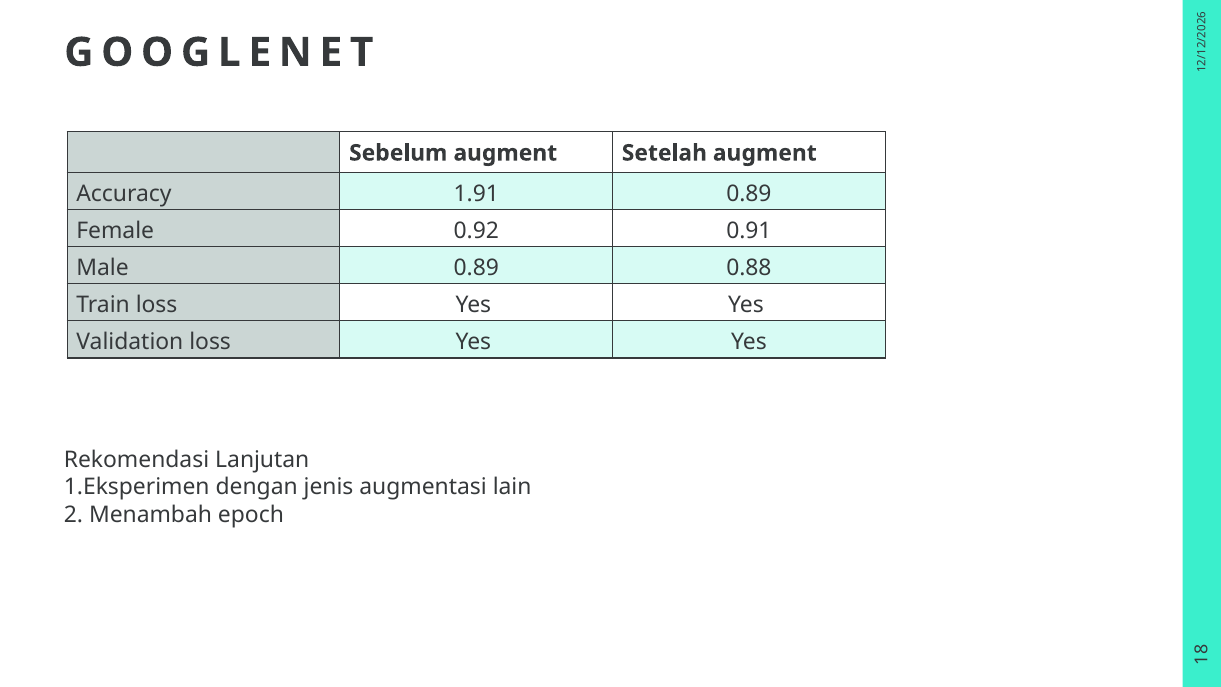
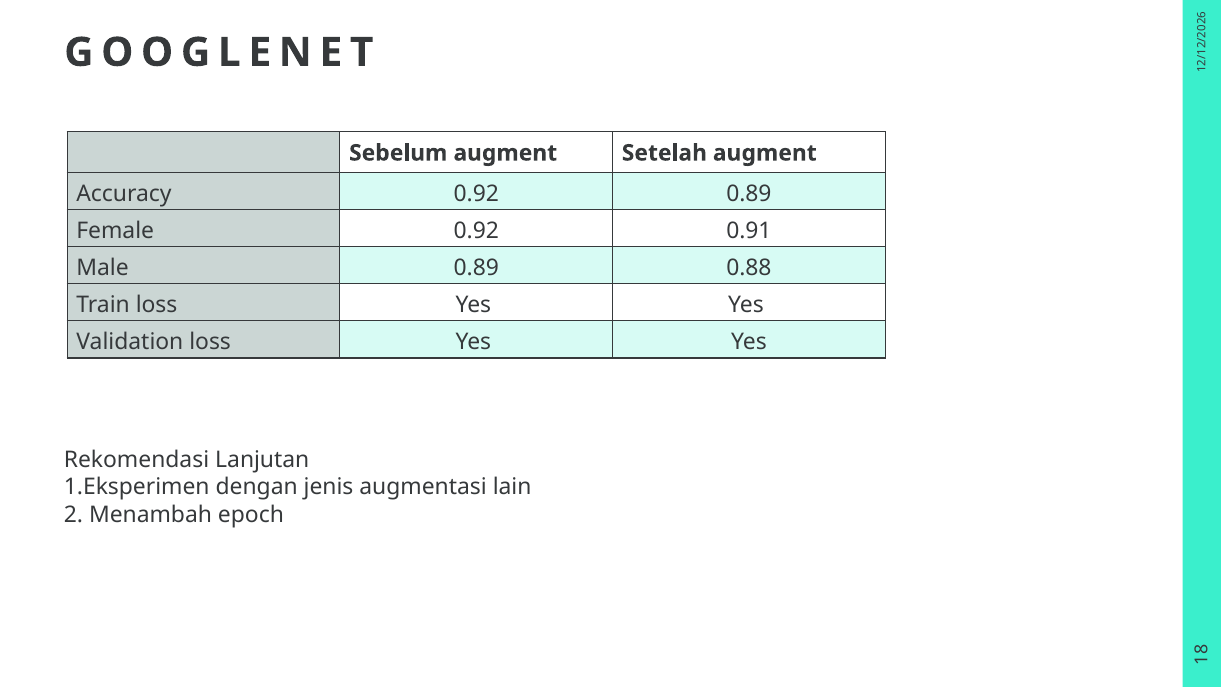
Accuracy 1.91: 1.91 -> 0.92
